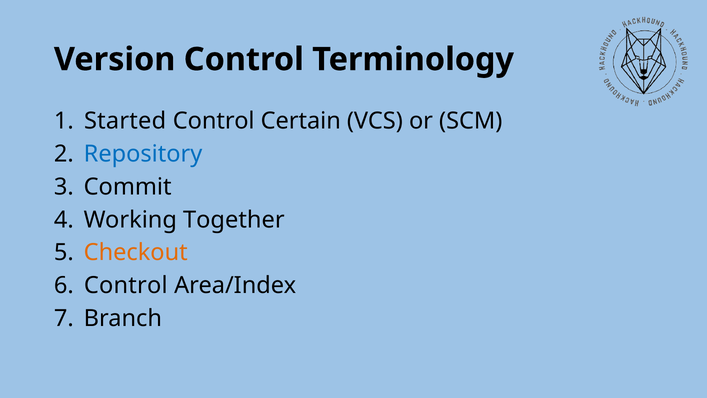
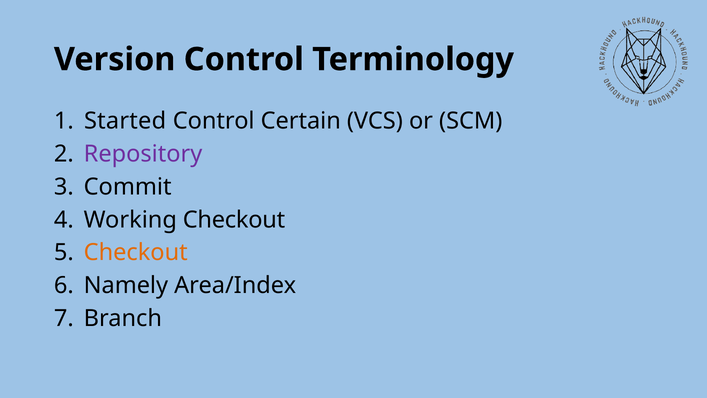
Repository colour: blue -> purple
Working Together: Together -> Checkout
Control at (126, 285): Control -> Namely
